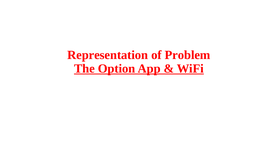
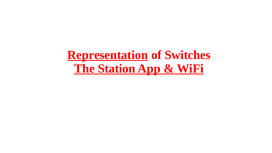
Representation underline: none -> present
Problem: Problem -> Switches
Option: Option -> Station
